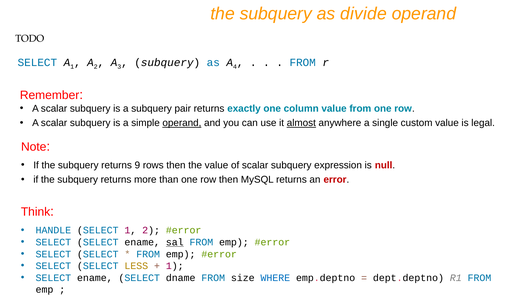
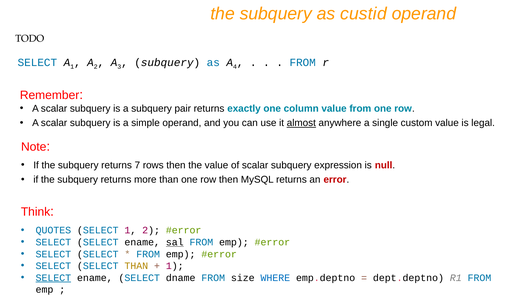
divide: divide -> custid
operand at (182, 123) underline: present -> none
9: 9 -> 7
HANDLE: HANDLE -> QUOTES
SELECT LESS: LESS -> THAN
SELECT at (53, 278) underline: none -> present
